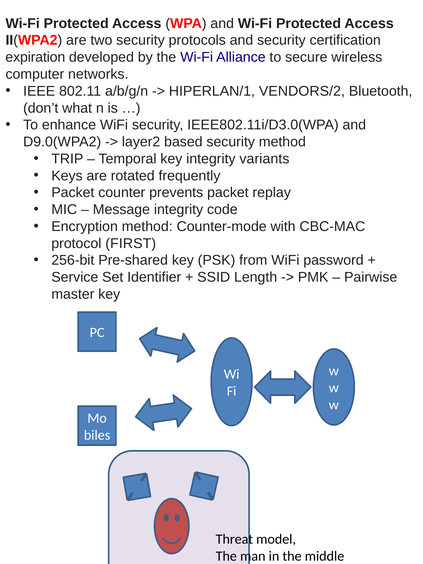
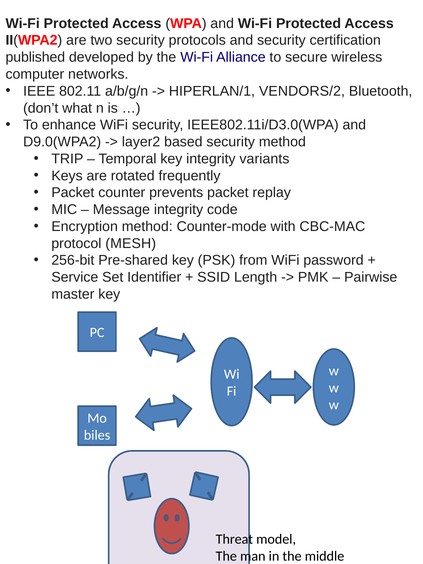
expiration: expiration -> published
FIRST: FIRST -> MESH
